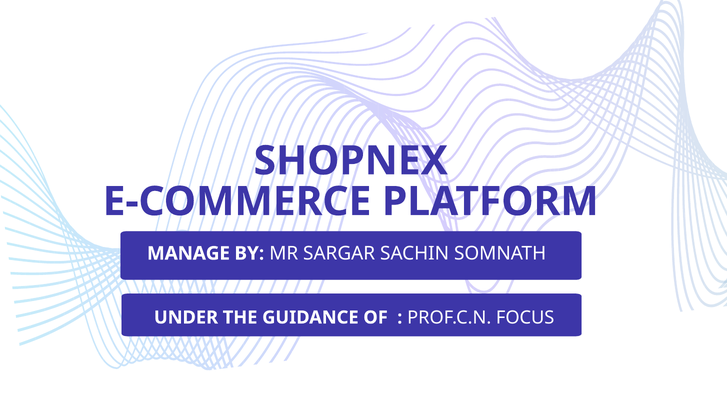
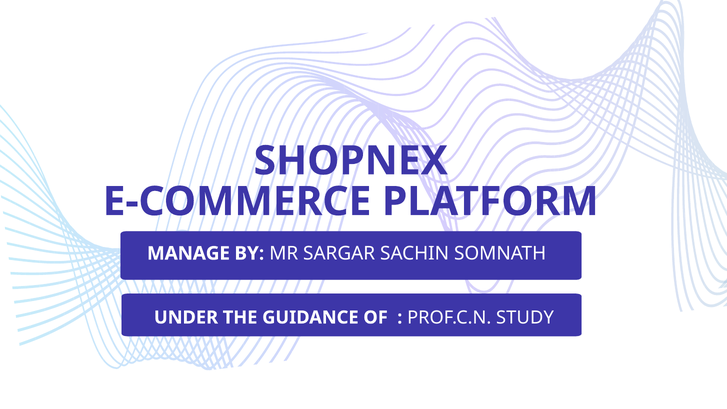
FOCUS: FOCUS -> STUDY
